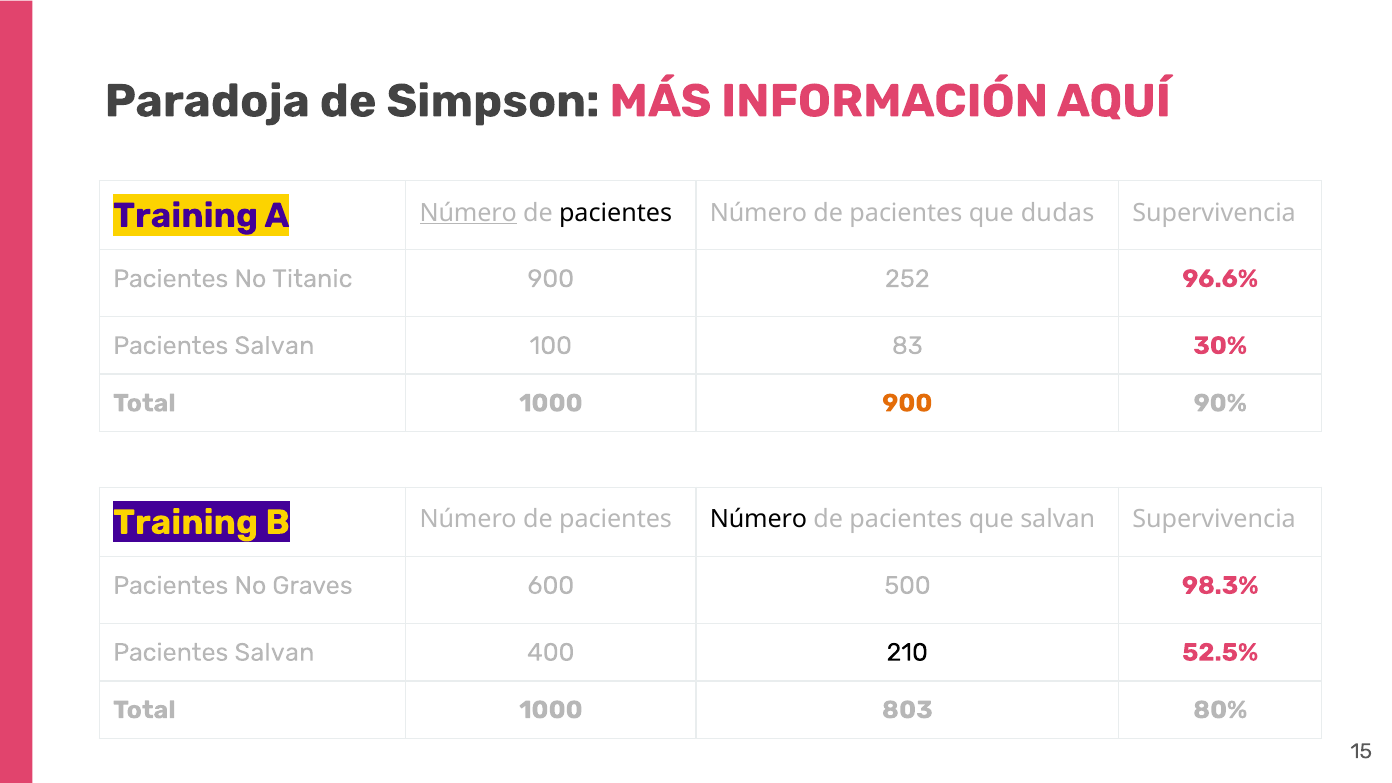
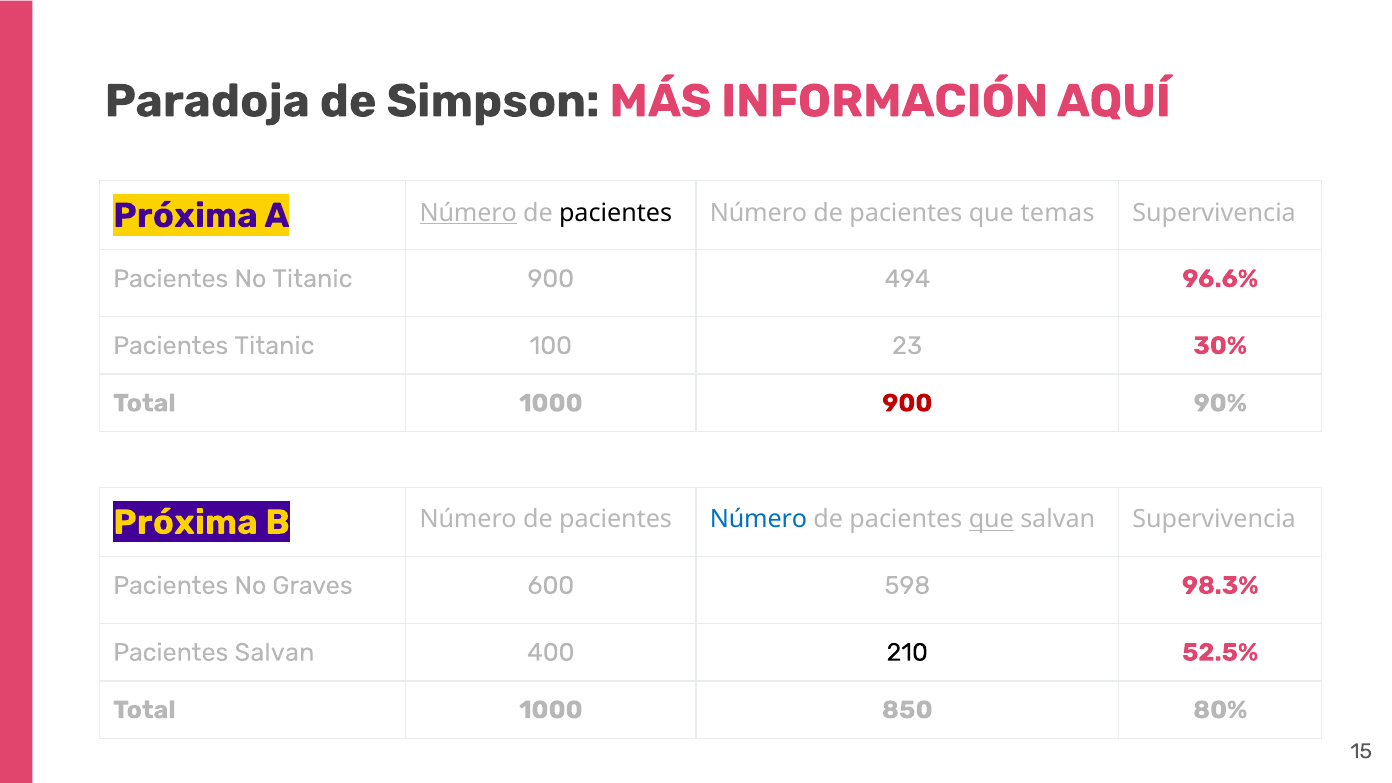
Training at (186, 216): Training -> Próxima
dudas: dudas -> temas
252: 252 -> 494
Salvan at (274, 346): Salvan -> Titanic
83: 83 -> 23
900 at (907, 403) colour: orange -> red
Training at (186, 522): Training -> Próxima
Número at (758, 520) colour: black -> blue
que at (991, 520) underline: none -> present
500: 500 -> 598
803: 803 -> 850
